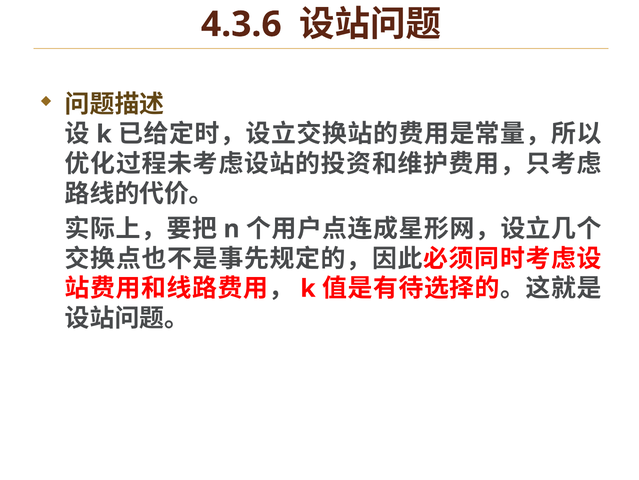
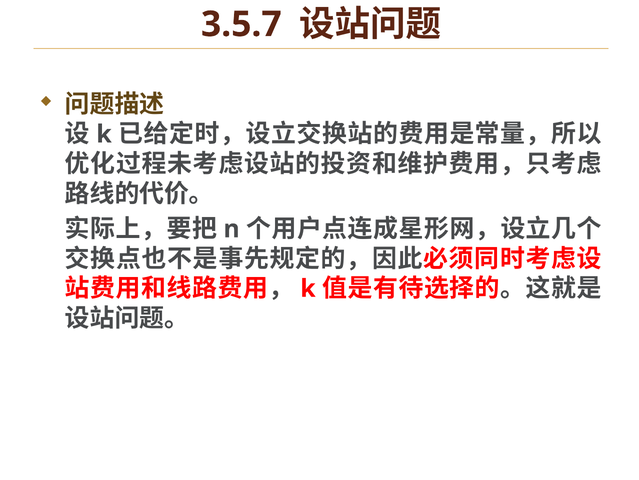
4.3.6: 4.3.6 -> 3.5.7
